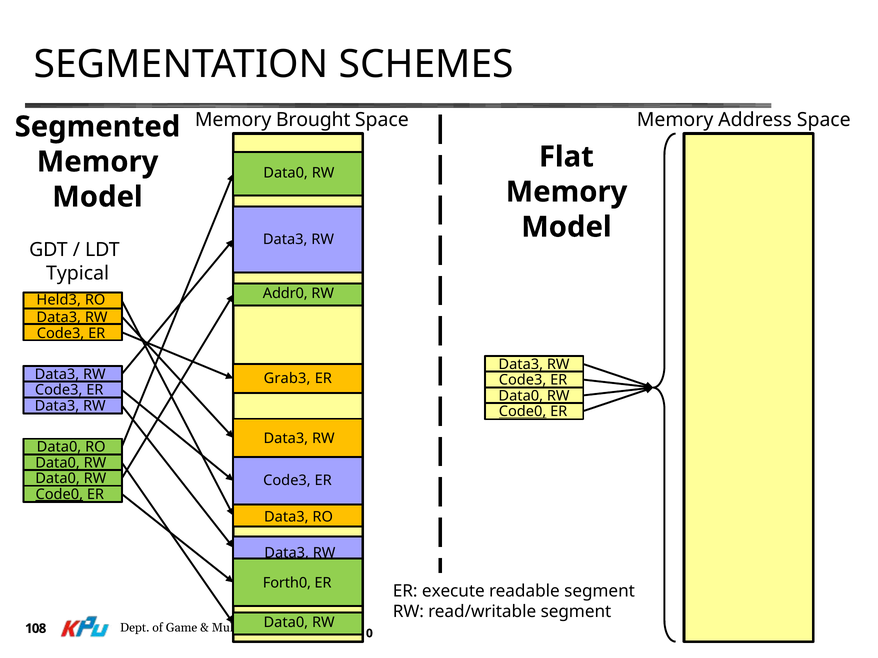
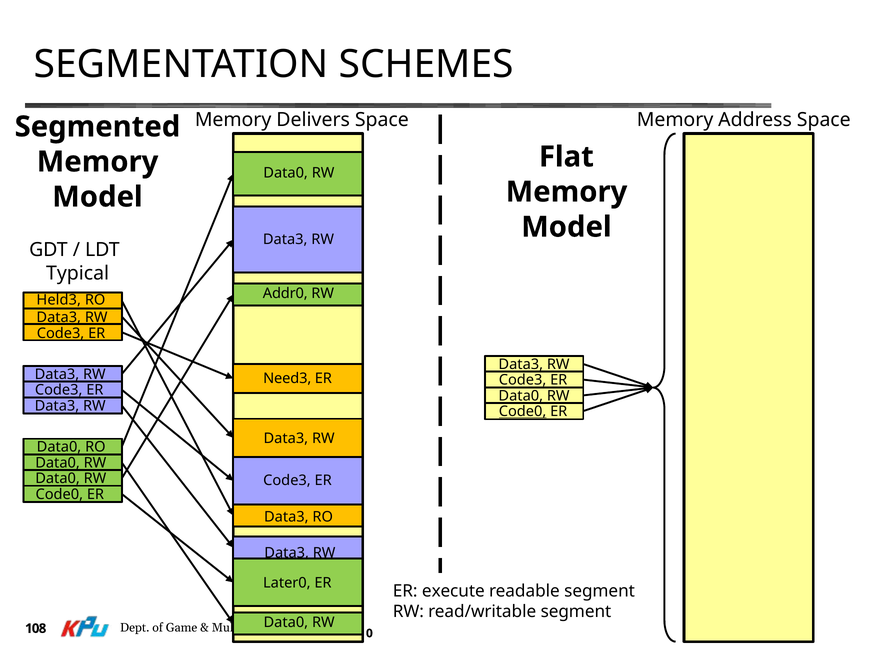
Brought: Brought -> Delivers
Grab3: Grab3 -> Need3
Code0 at (59, 495) underline: present -> none
Forth0: Forth0 -> Later0
